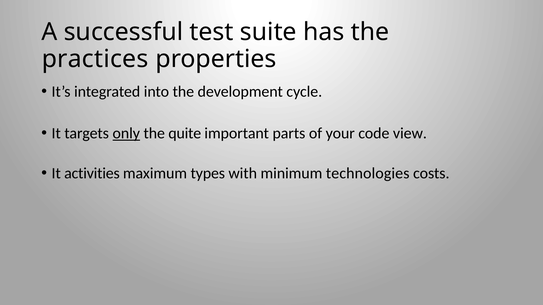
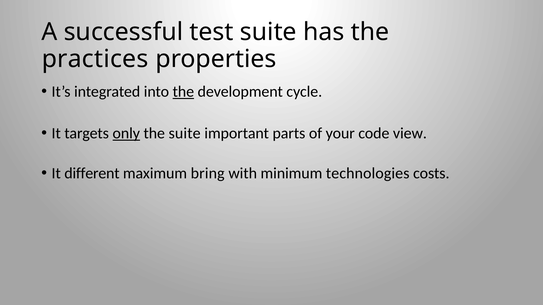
the at (183, 92) underline: none -> present
the quite: quite -> suite
activities: activities -> different
types: types -> bring
